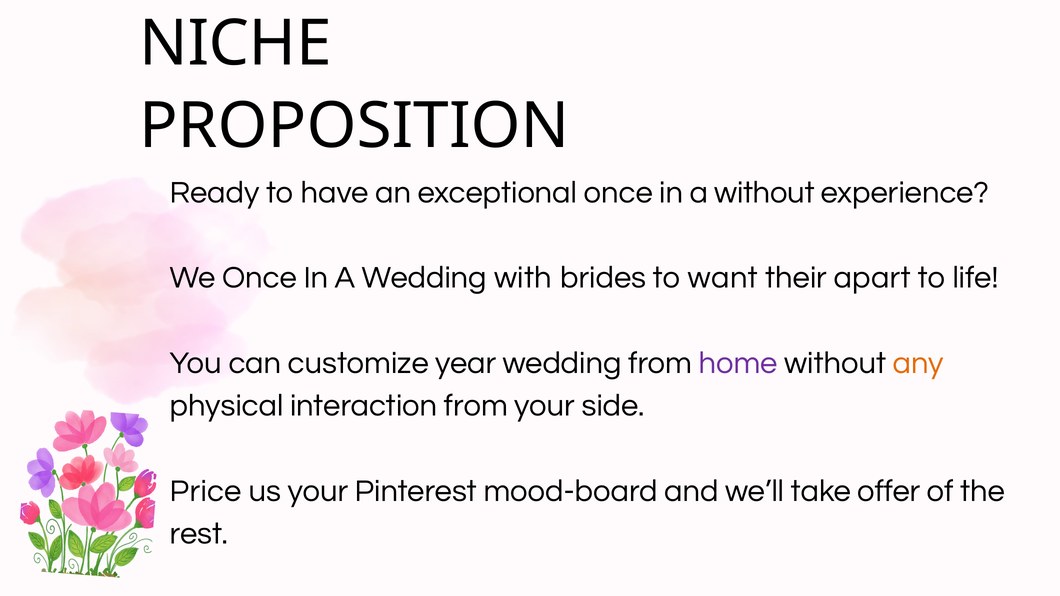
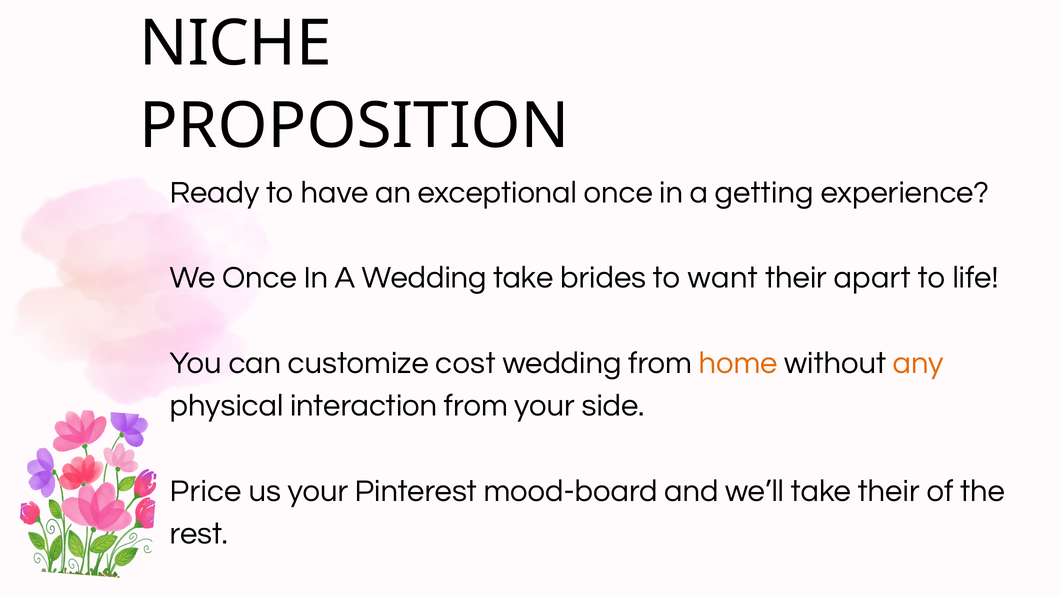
a without: without -> getting
Wedding with: with -> take
year: year -> cost
home colour: purple -> orange
take offer: offer -> their
